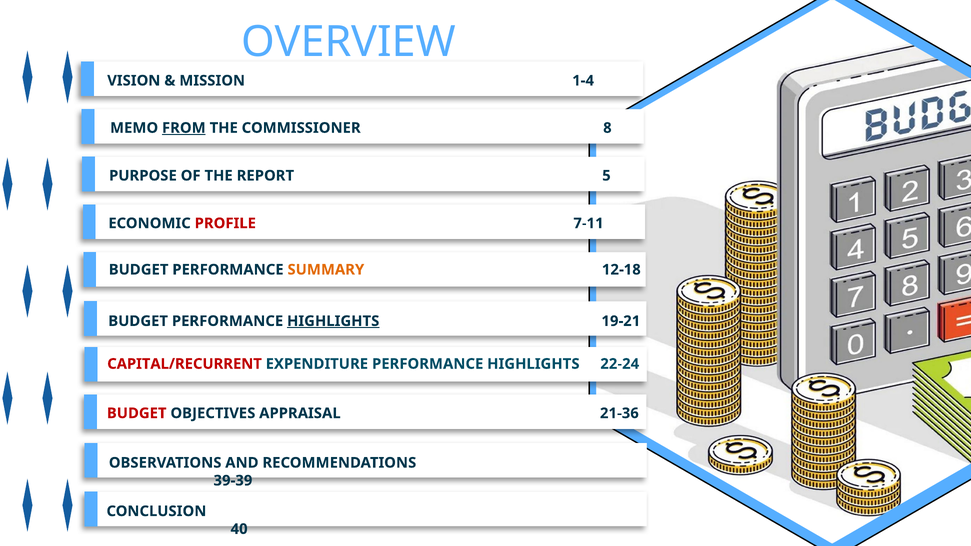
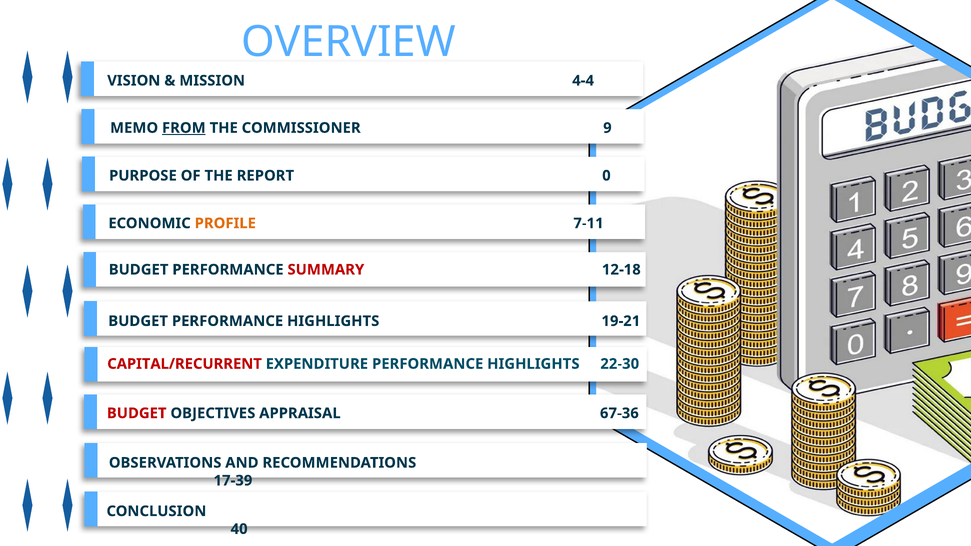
1-4: 1-4 -> 4-4
8: 8 -> 9
5: 5 -> 0
PROFILE colour: red -> orange
SUMMARY colour: orange -> red
HIGHLIGHTS at (333, 321) underline: present -> none
22-24: 22-24 -> 22-30
21-36: 21-36 -> 67-36
39-39: 39-39 -> 17-39
